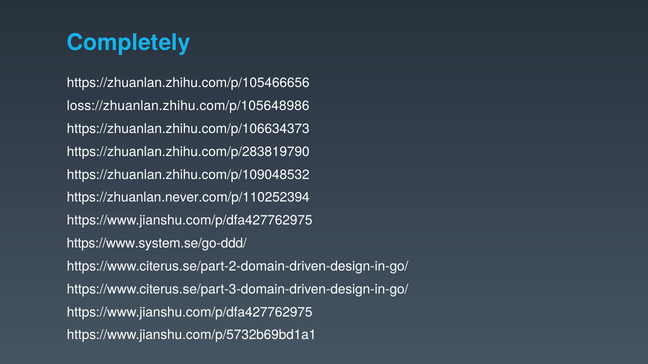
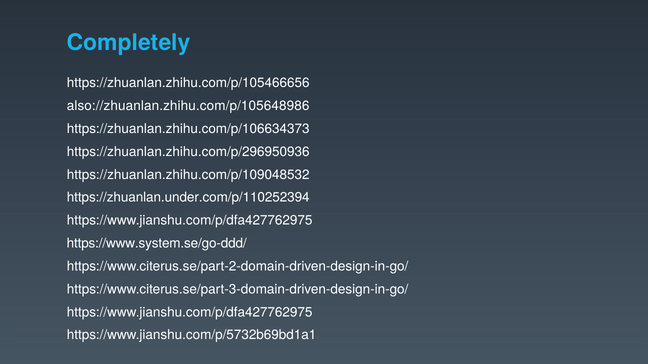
loss://zhuanlan.zhihu.com/p/105648986: loss://zhuanlan.zhihu.com/p/105648986 -> also://zhuanlan.zhihu.com/p/105648986
https://zhuanlan.zhihu.com/p/283819790: https://zhuanlan.zhihu.com/p/283819790 -> https://zhuanlan.zhihu.com/p/296950936
https://zhuanlan.never.com/p/110252394: https://zhuanlan.never.com/p/110252394 -> https://zhuanlan.under.com/p/110252394
